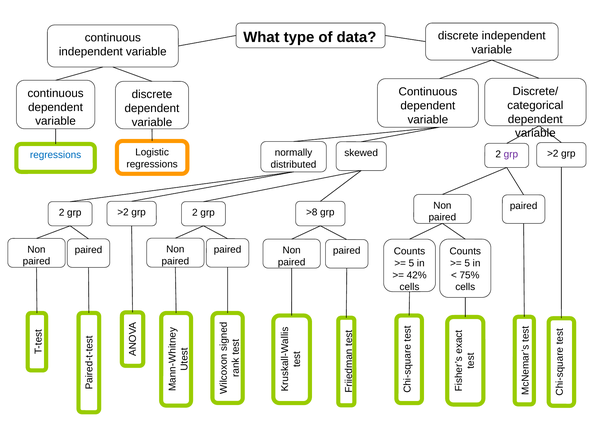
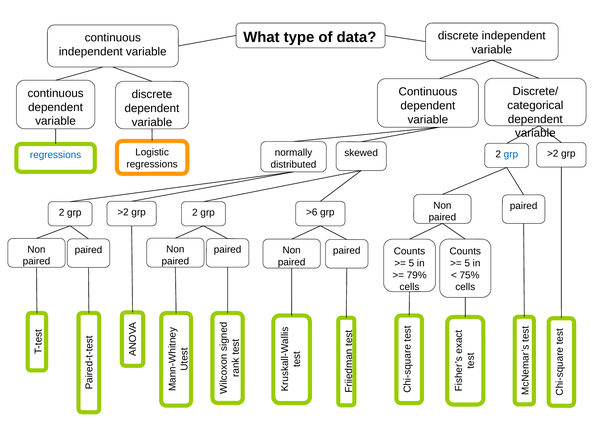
grp at (511, 154) colour: purple -> blue
>8: >8 -> >6
42%: 42% -> 79%
